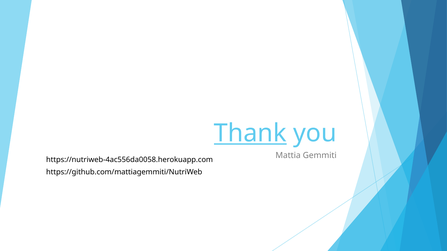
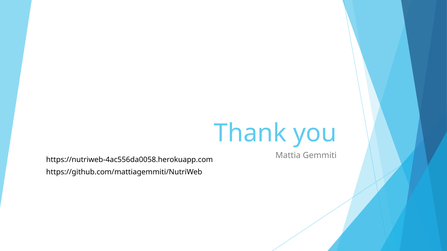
Thank underline: present -> none
